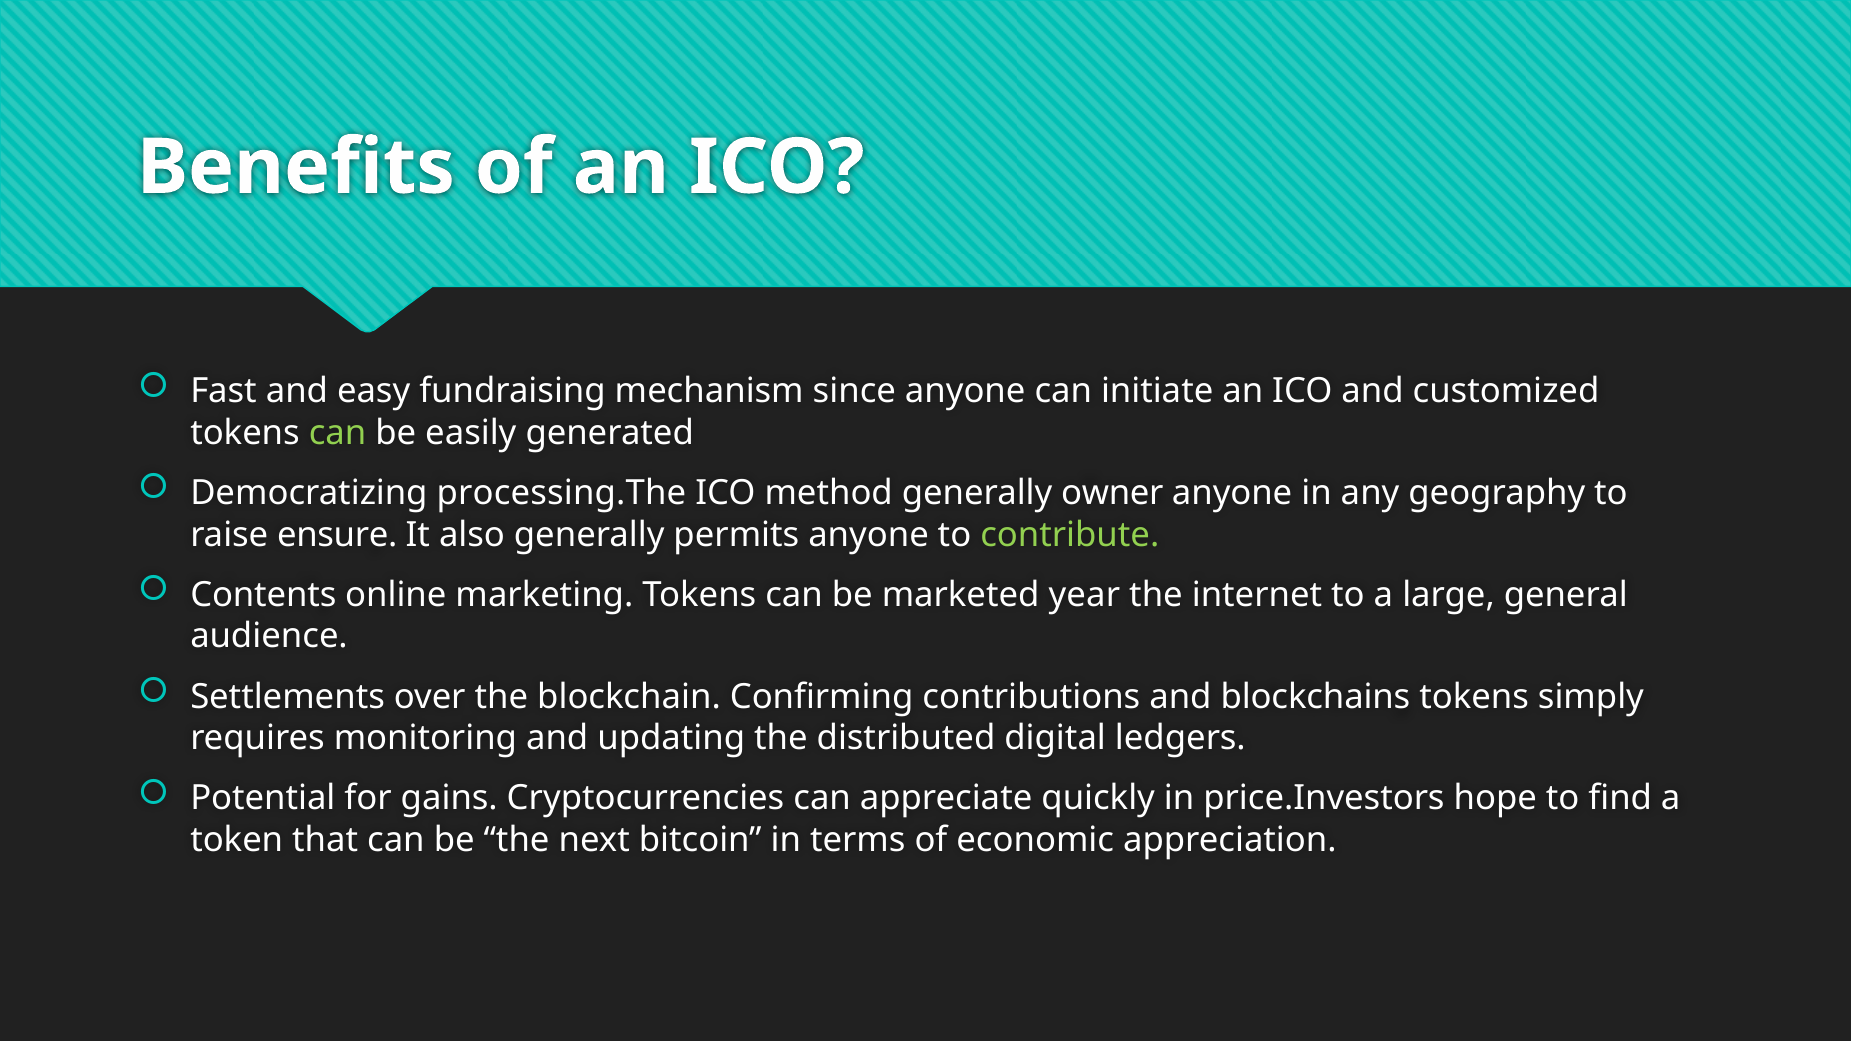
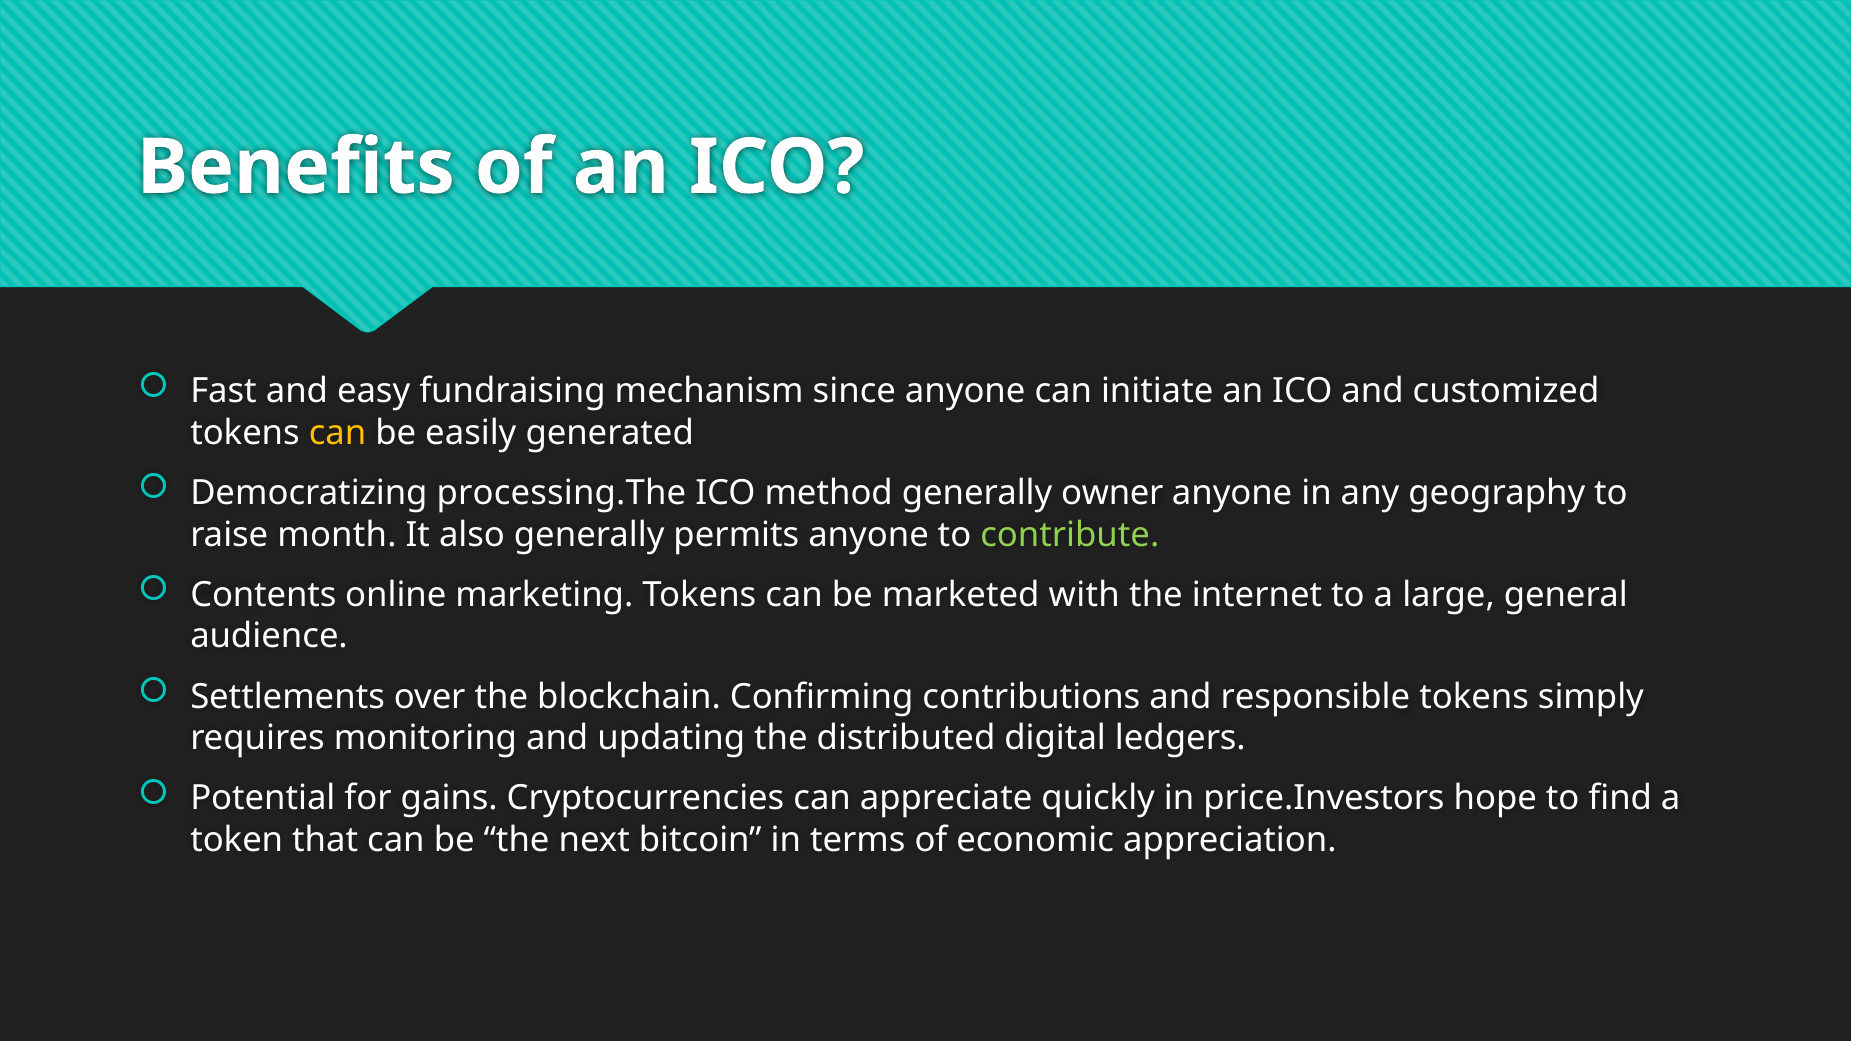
can at (338, 433) colour: light green -> yellow
ensure: ensure -> month
year: year -> with
blockchains: blockchains -> responsible
